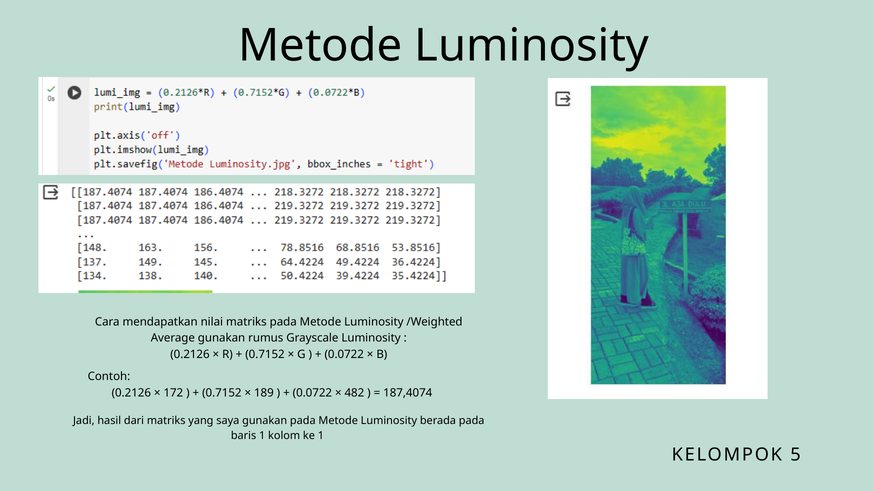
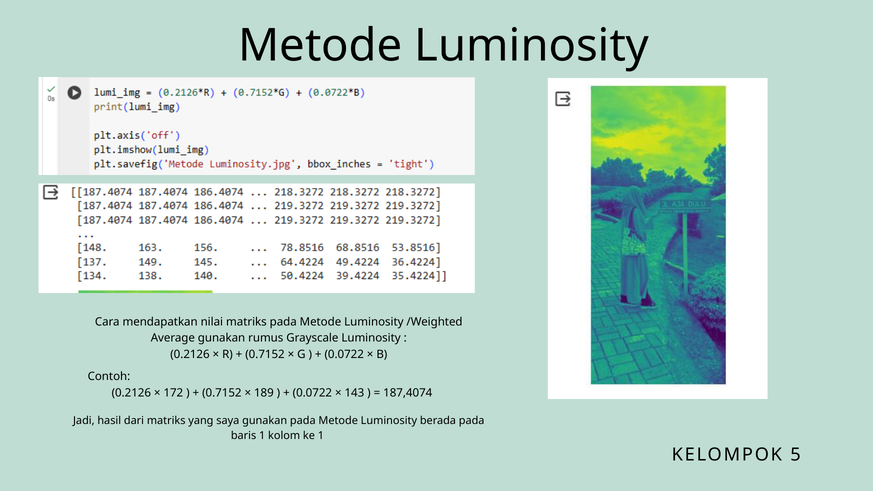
482: 482 -> 143
